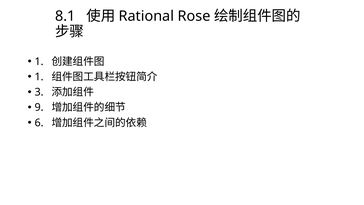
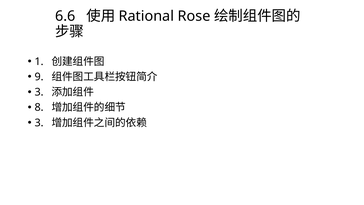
8.1: 8.1 -> 6.6
1 at (39, 77): 1 -> 9
9: 9 -> 8
6 at (39, 123): 6 -> 3
